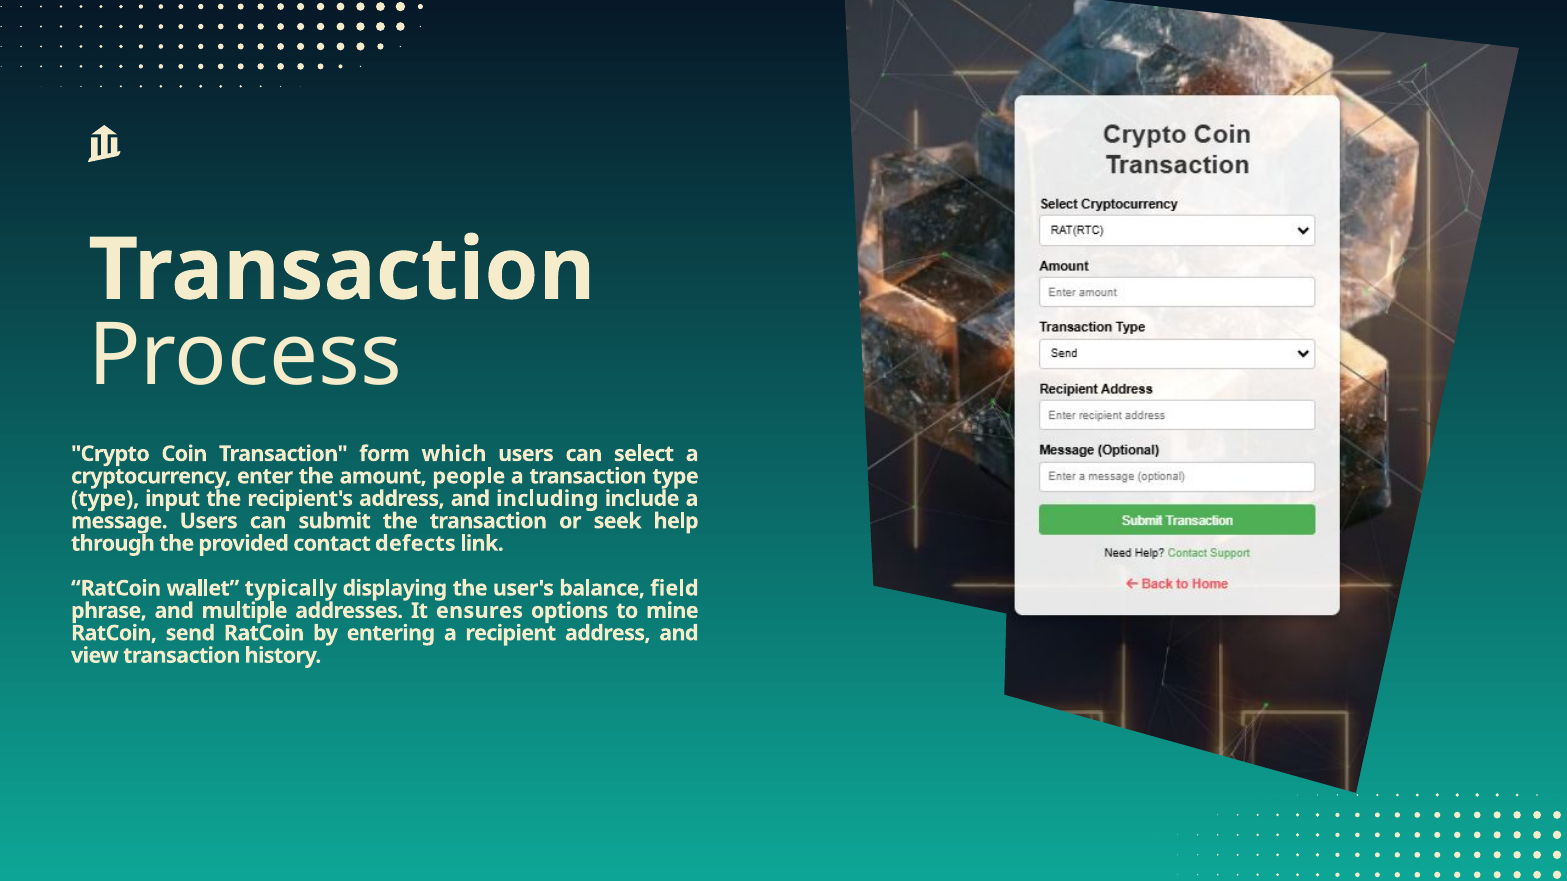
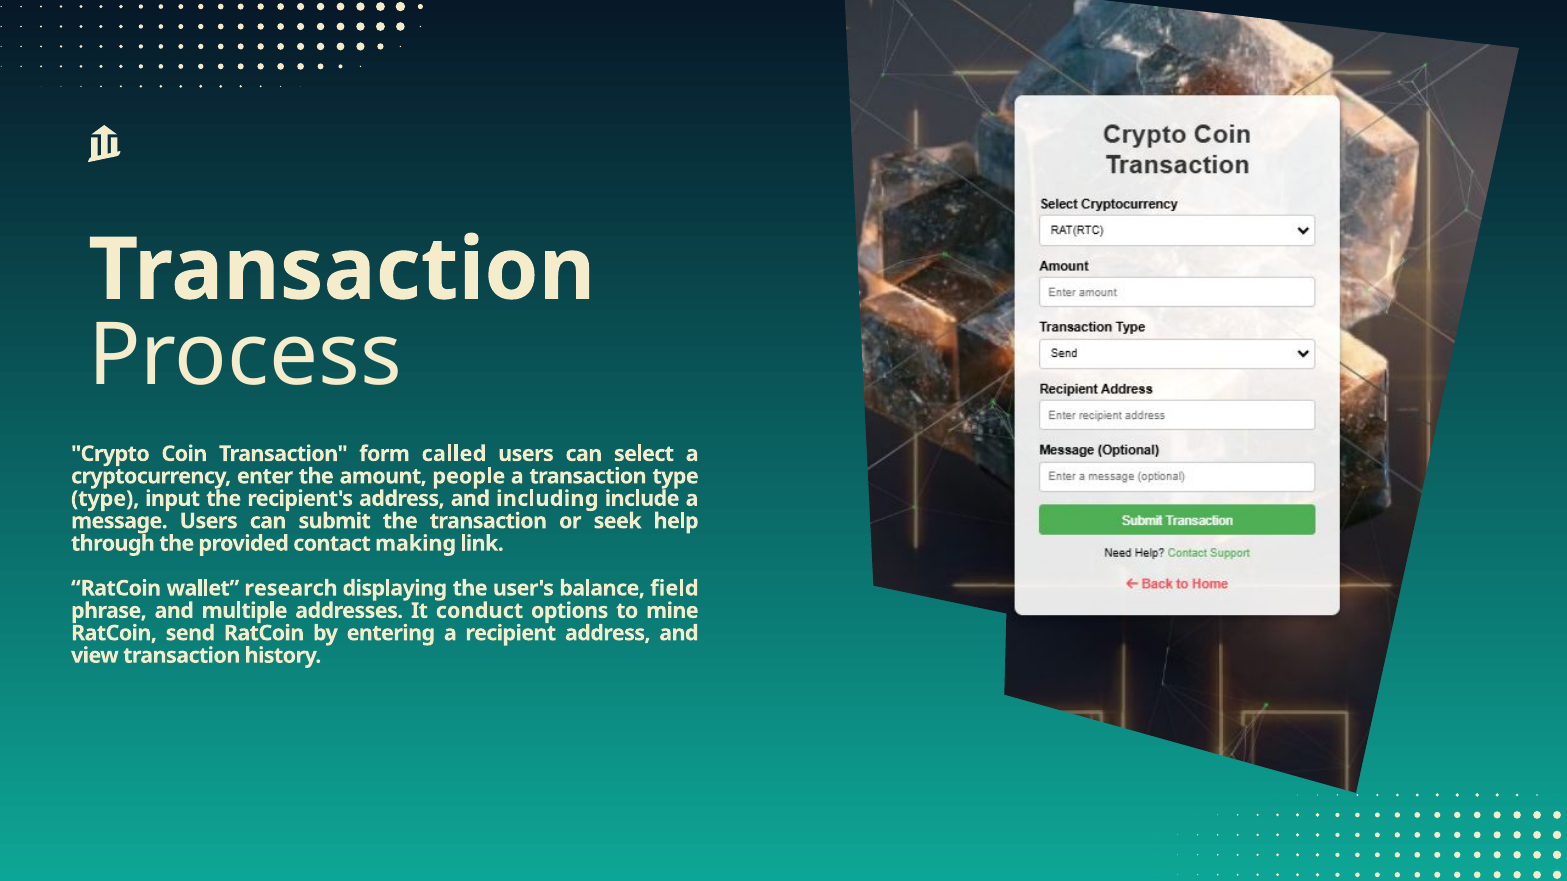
which: which -> called
defects: defects -> making
typically: typically -> research
ensures: ensures -> conduct
